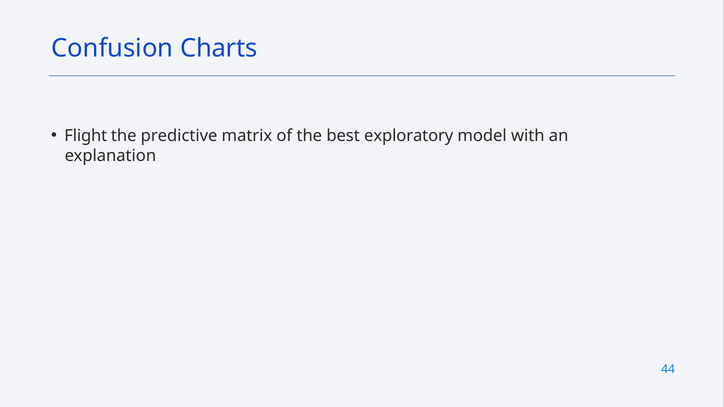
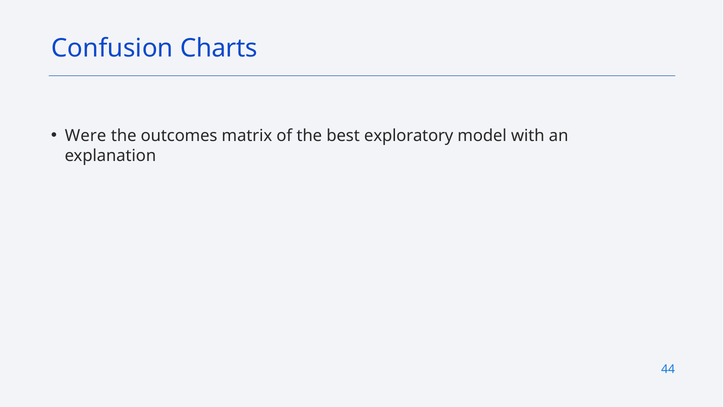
Flight: Flight -> Were
predictive: predictive -> outcomes
